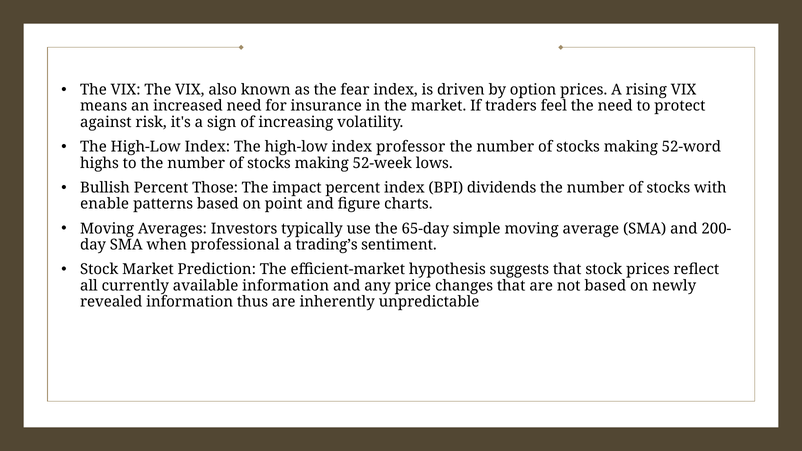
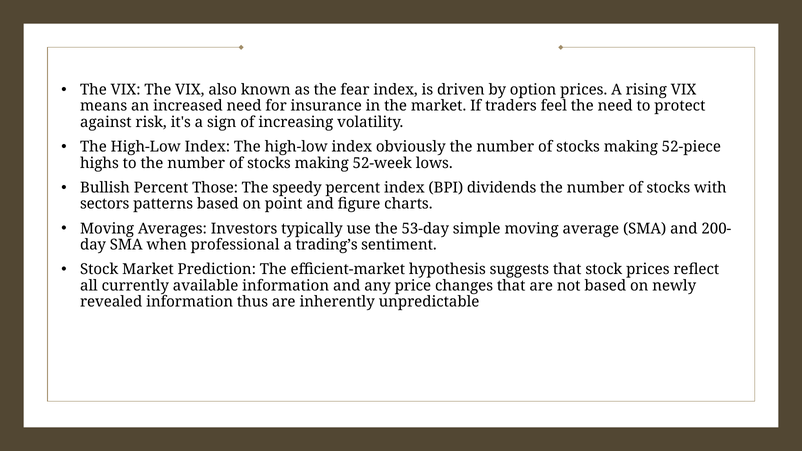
professor: professor -> obviously
52-word: 52-word -> 52-piece
impact: impact -> speedy
enable: enable -> sectors
65-day: 65-day -> 53-day
